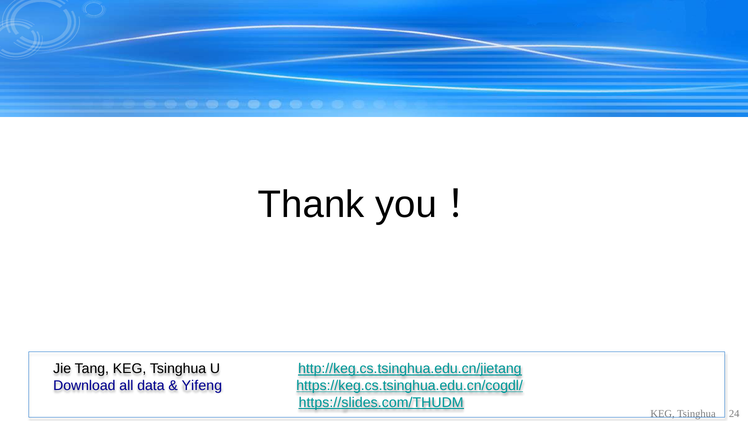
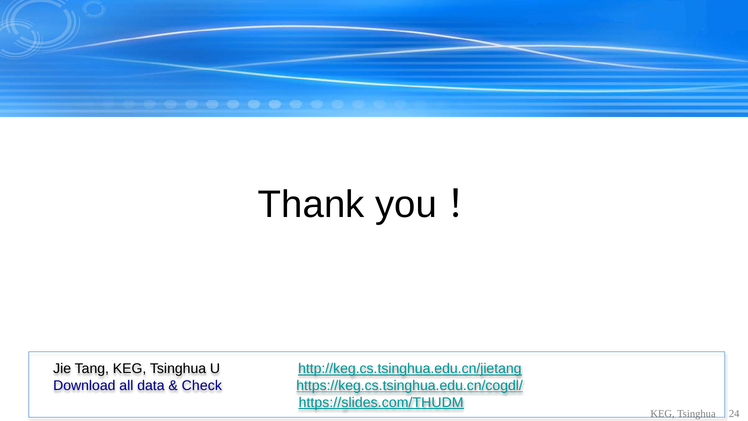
Yifeng: Yifeng -> Check
